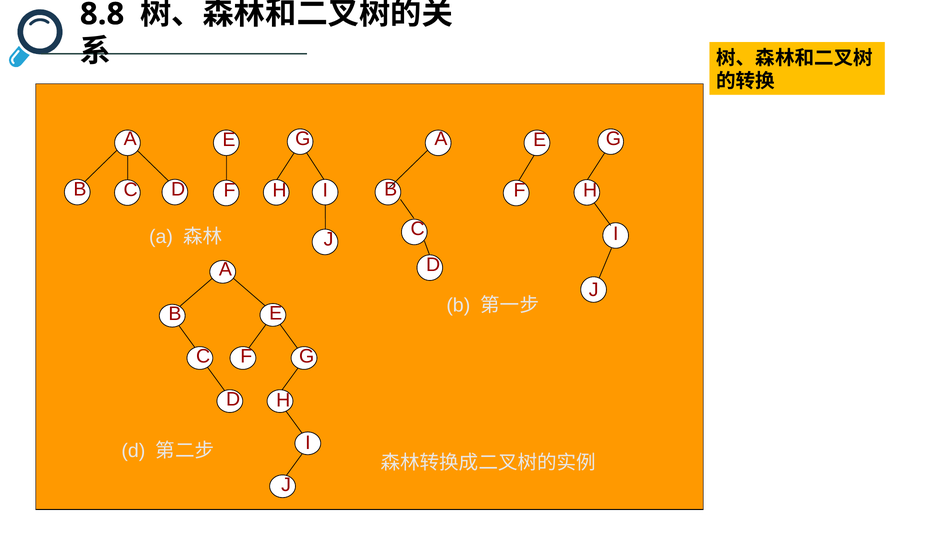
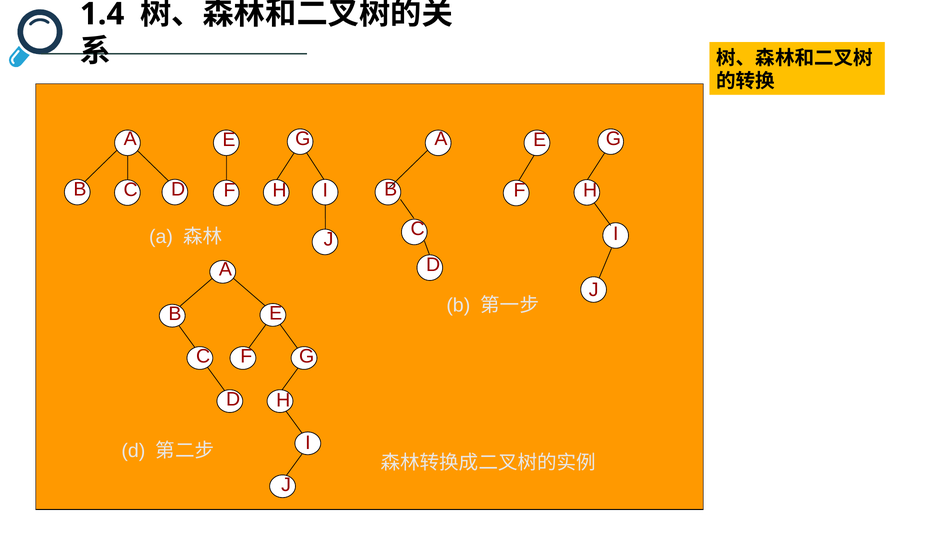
8.8: 8.8 -> 1.4
